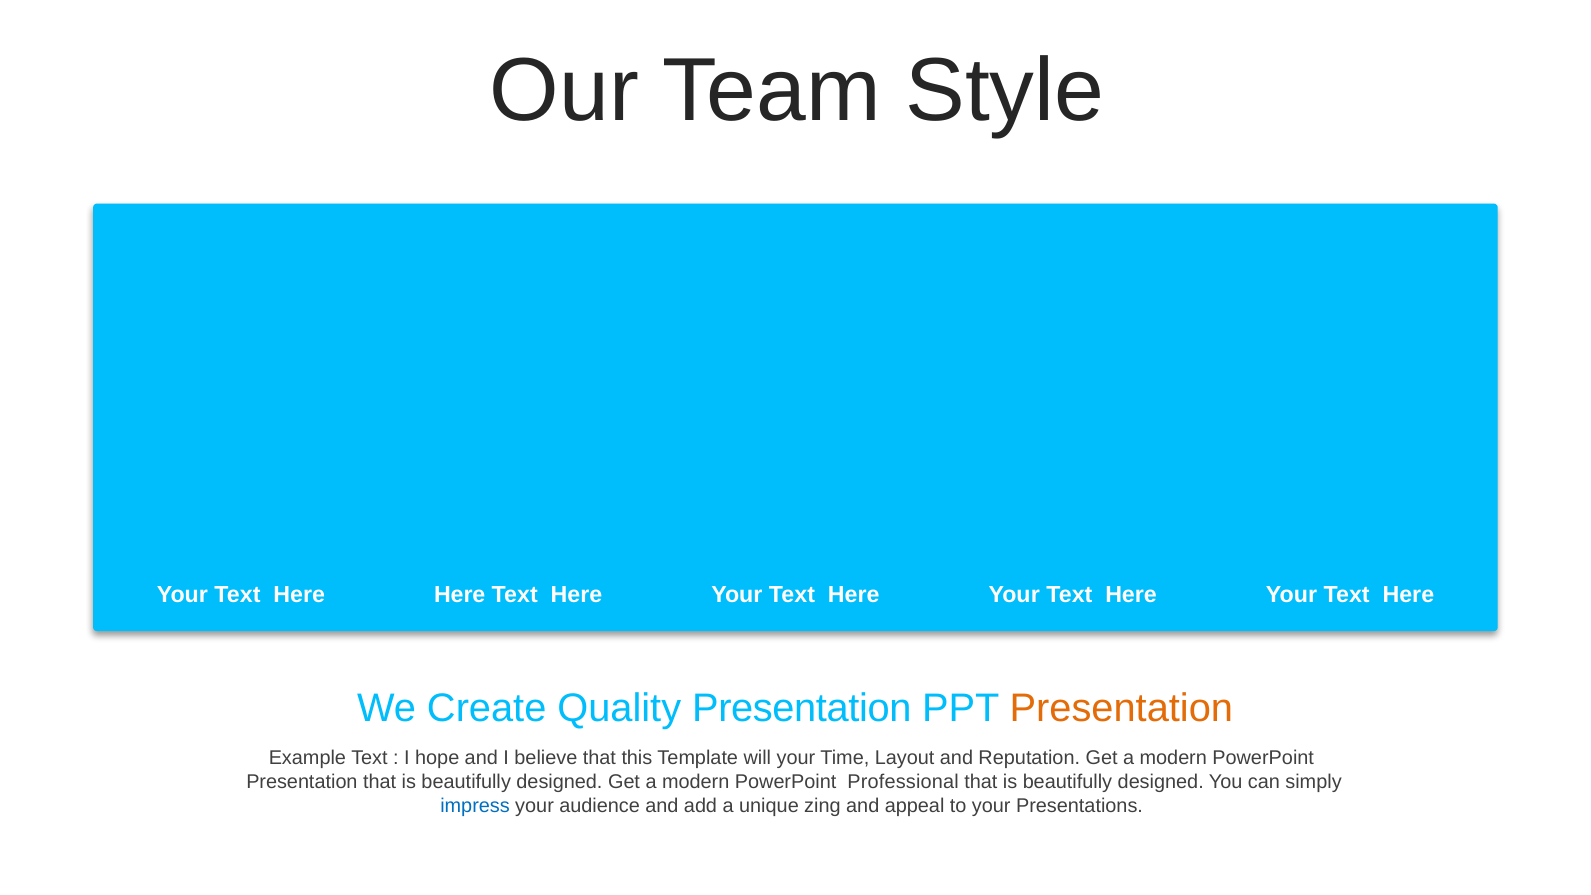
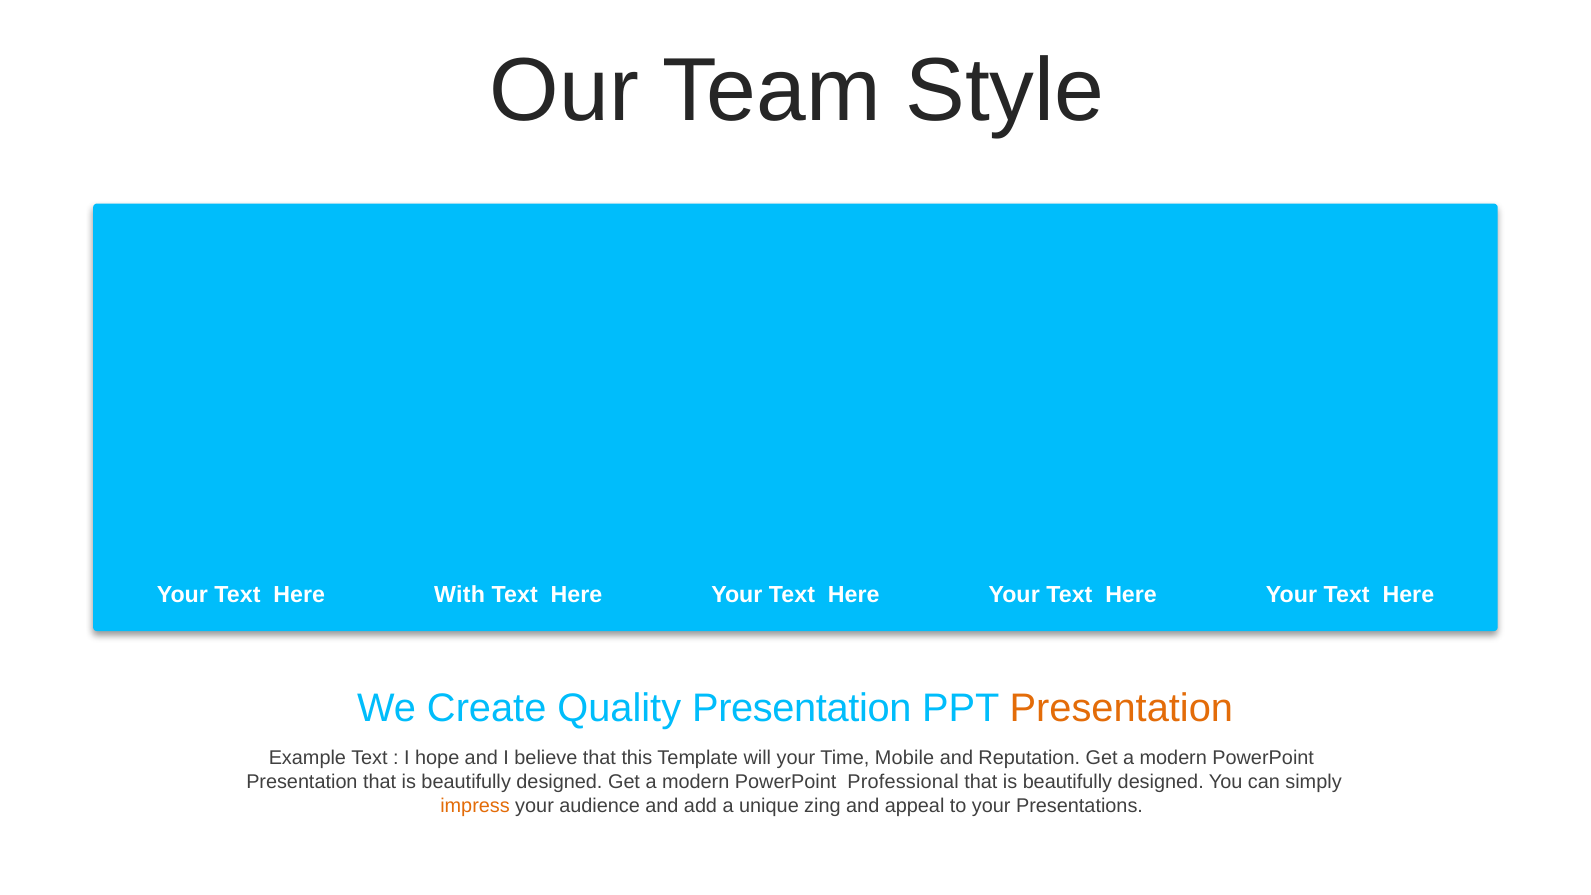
Here Here: Here -> With
Layout: Layout -> Mobile
impress colour: blue -> orange
